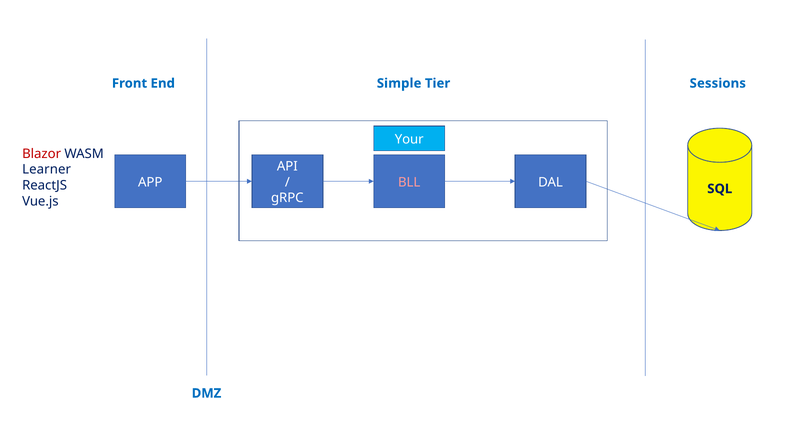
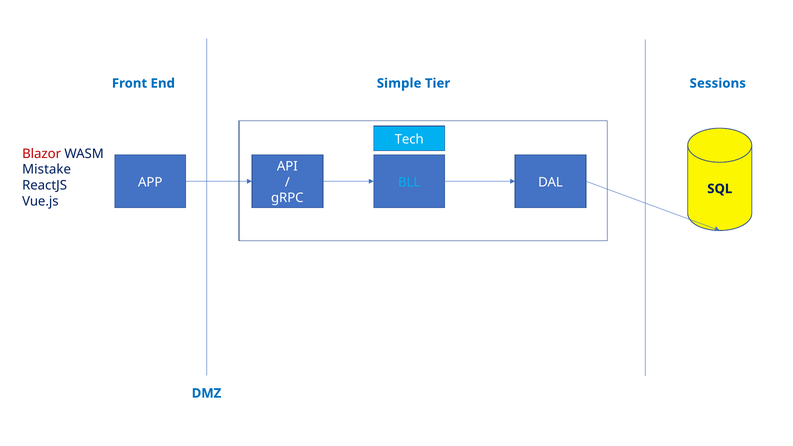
Your: Your -> Tech
Learner: Learner -> Mistake
BLL colour: pink -> light blue
